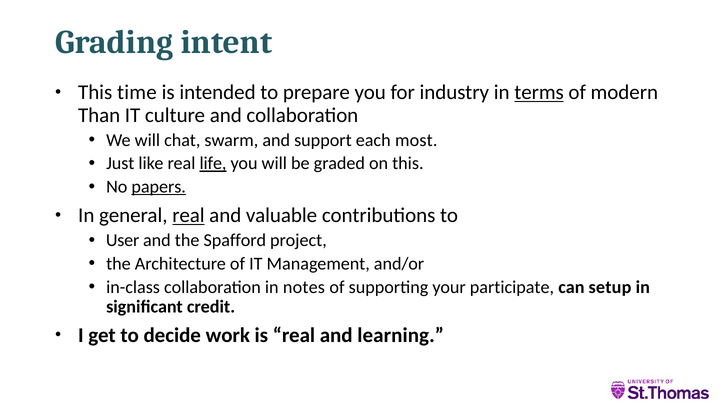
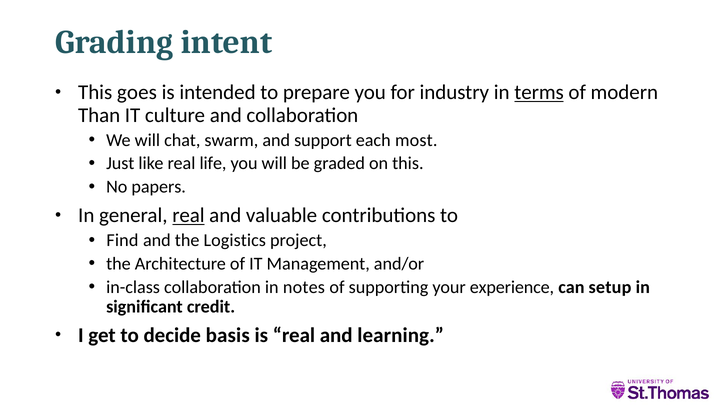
time: time -> goes
life underline: present -> none
papers underline: present -> none
User: User -> Find
Spafford: Spafford -> Logistics
participate: participate -> experience
work: work -> basis
